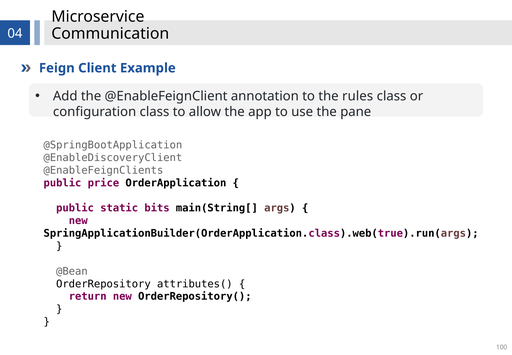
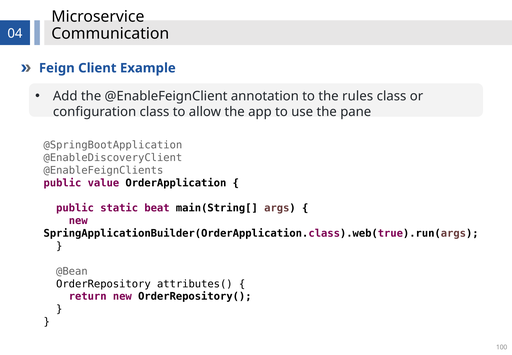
price: price -> value
bits: bits -> beat
